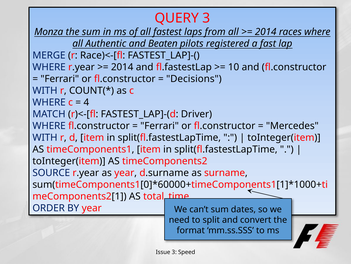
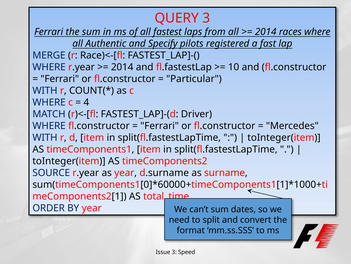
Monza at (49, 32): Monza -> Ferrari
Beaten: Beaten -> Specify
Decisions: Decisions -> Particular
